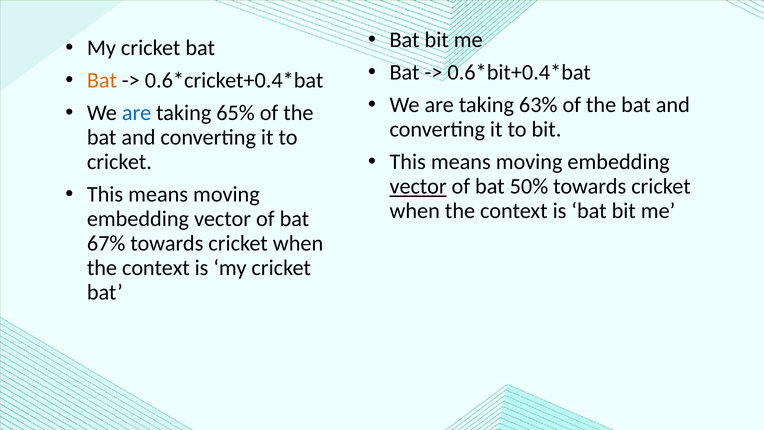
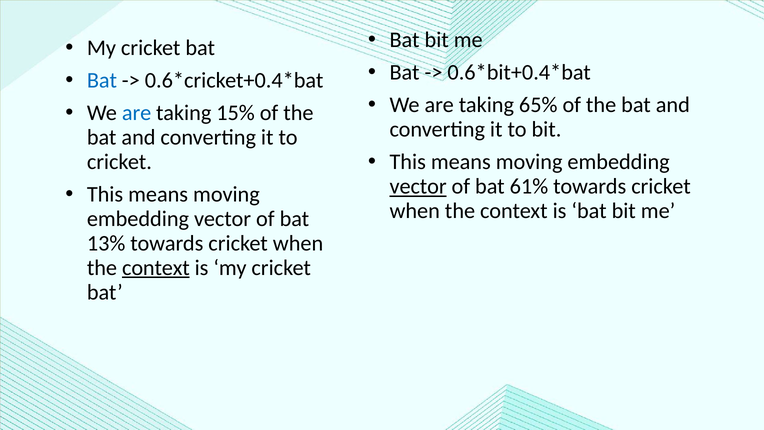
Bat at (102, 80) colour: orange -> blue
63%: 63% -> 65%
65%: 65% -> 15%
50%: 50% -> 61%
67%: 67% -> 13%
context at (156, 268) underline: none -> present
